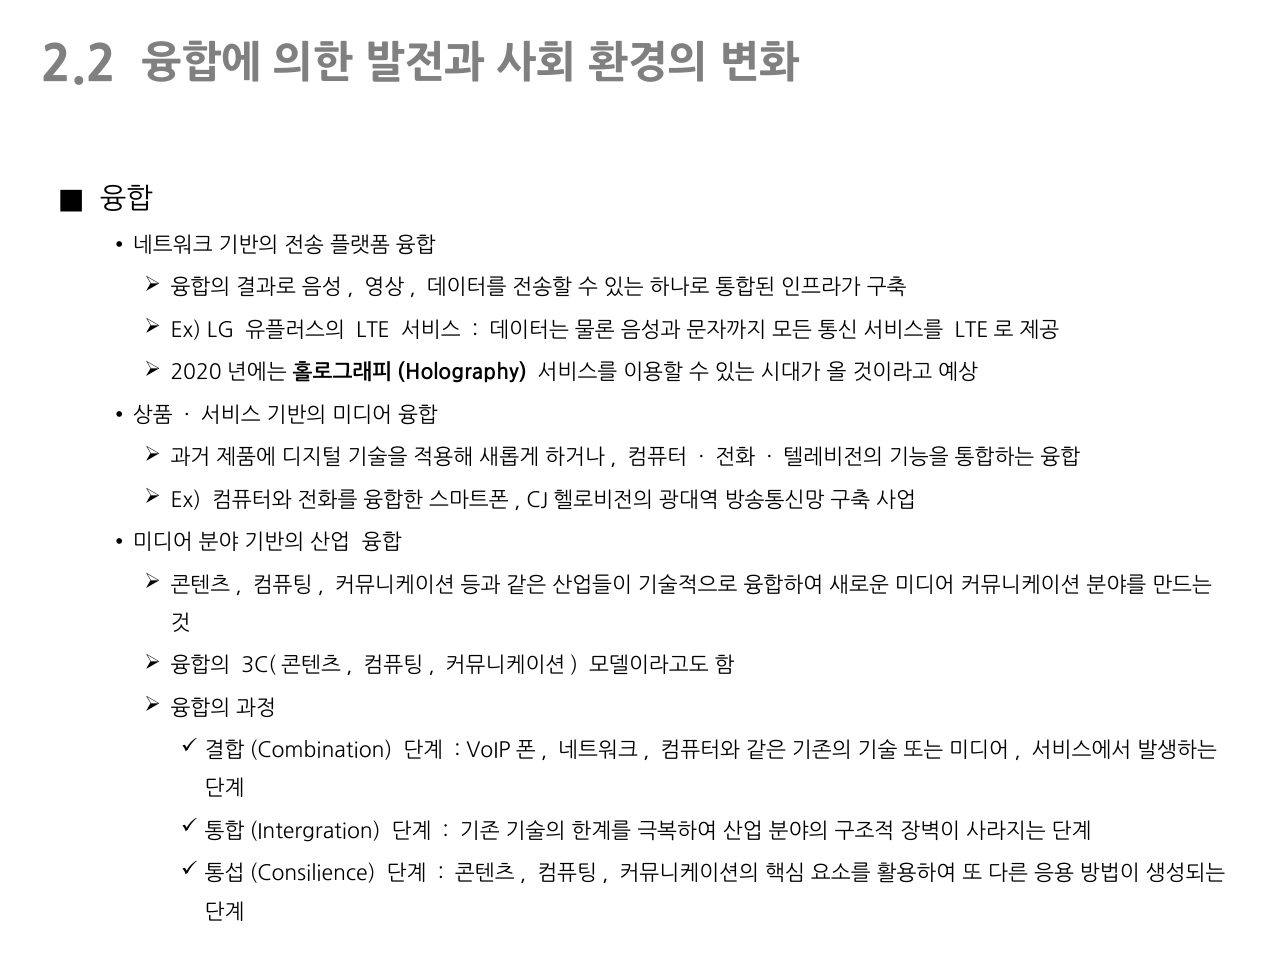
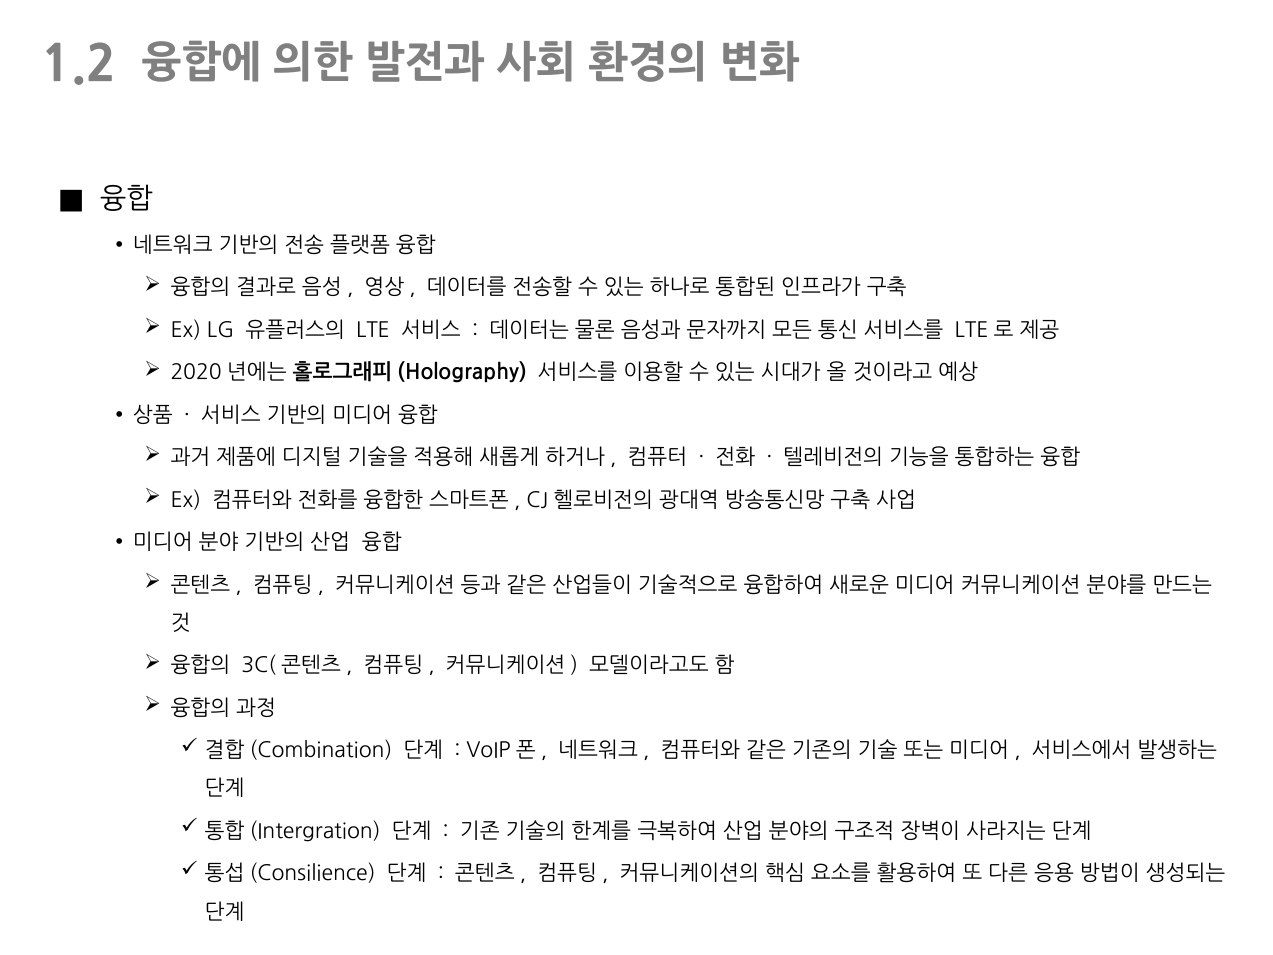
2.2: 2.2 -> 1.2
